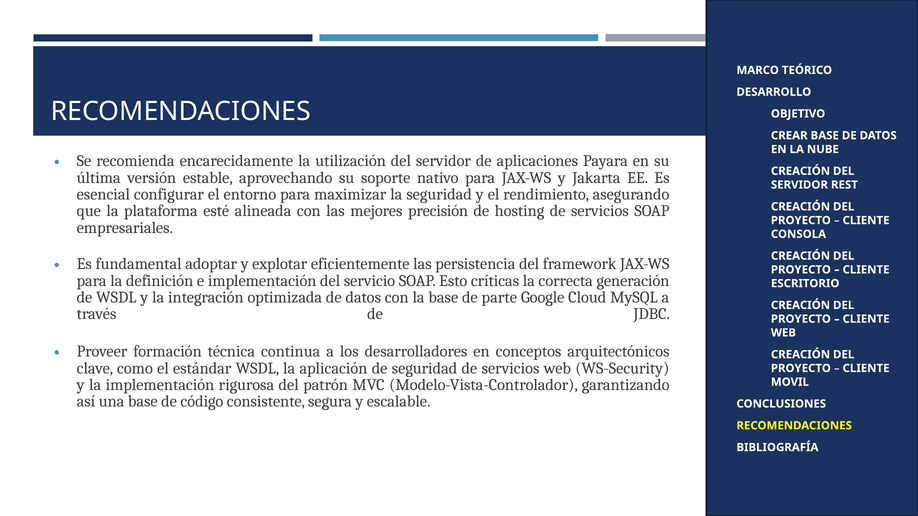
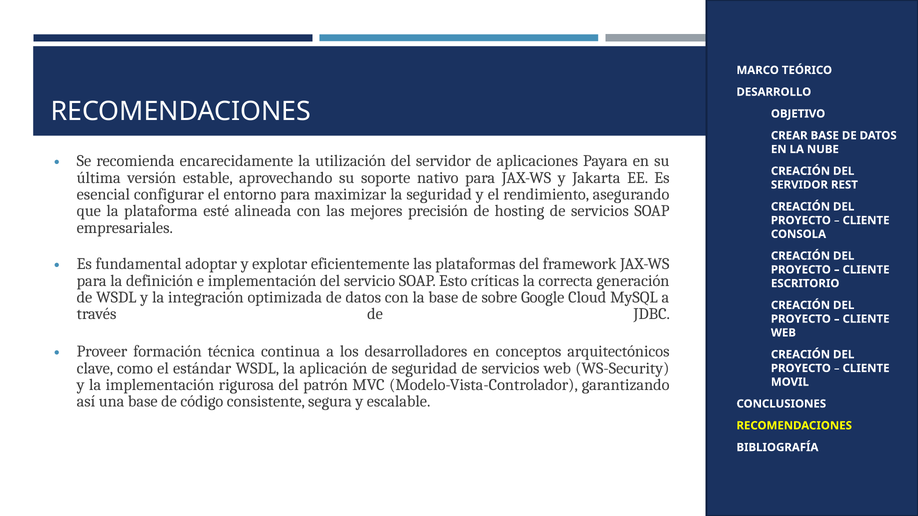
persistencia: persistencia -> plataformas
parte: parte -> sobre
